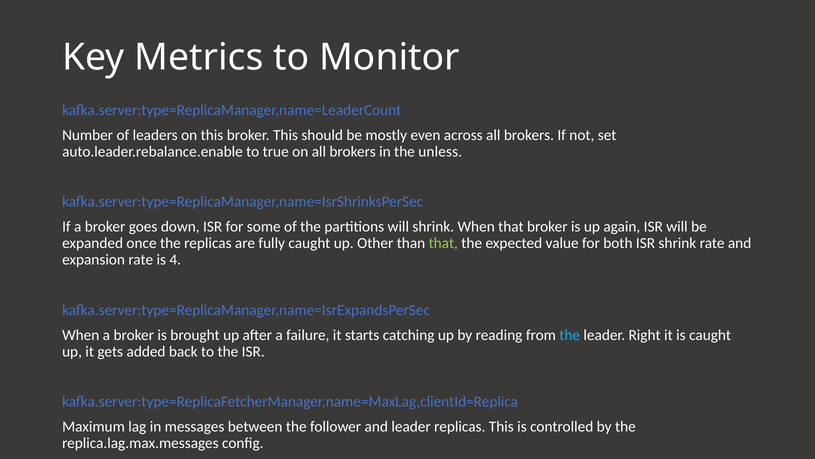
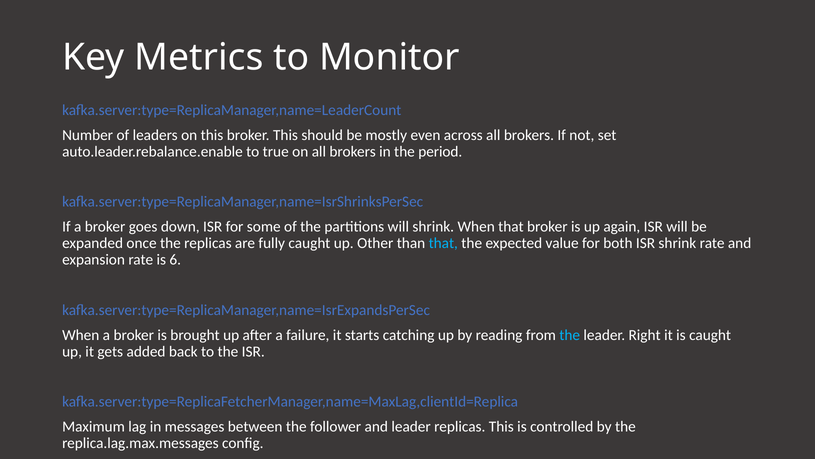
unless: unless -> period
that at (443, 243) colour: light green -> light blue
4: 4 -> 6
